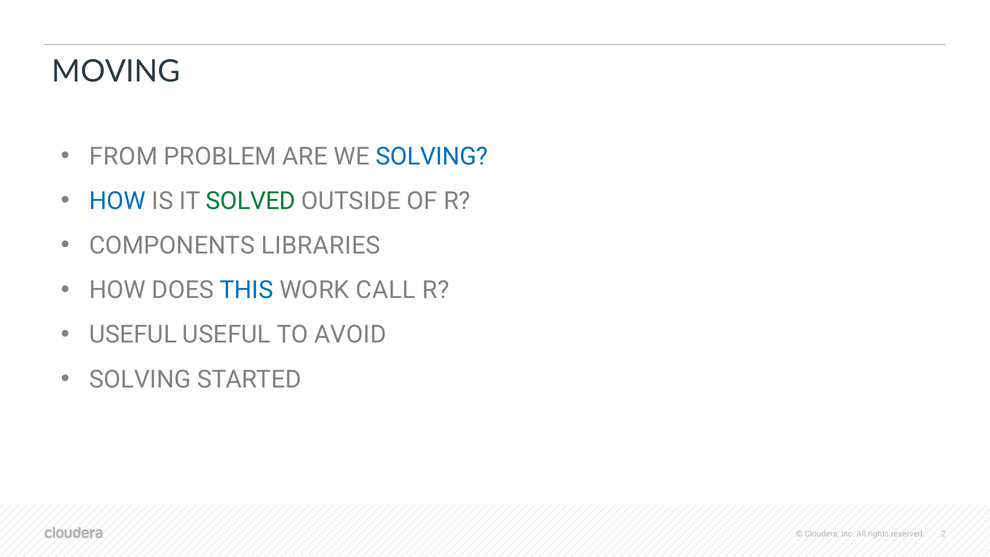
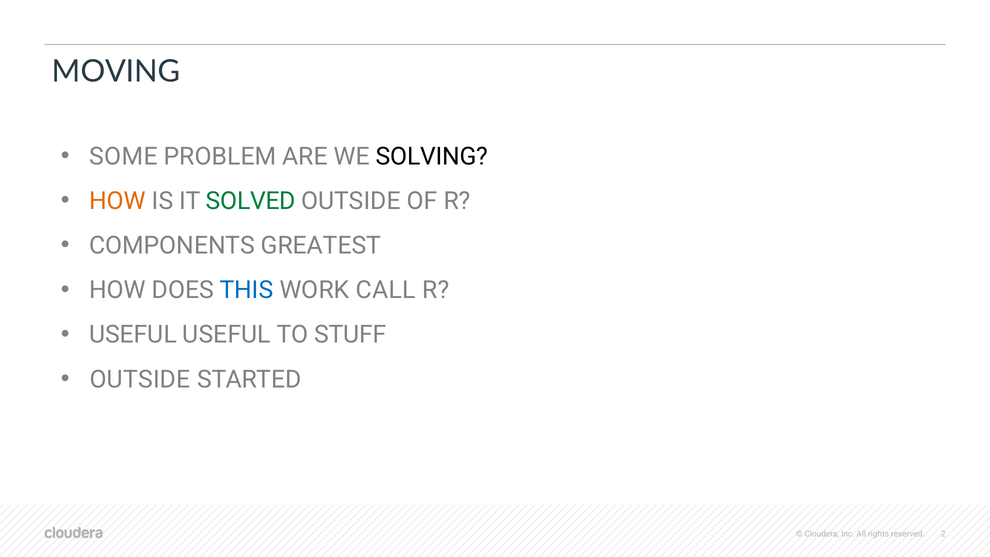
FROM: FROM -> SOME
SOLVING at (432, 157) colour: blue -> black
HOW at (117, 201) colour: blue -> orange
LIBRARIES: LIBRARIES -> GREATEST
AVOID: AVOID -> STUFF
SOLVING at (140, 379): SOLVING -> OUTSIDE
